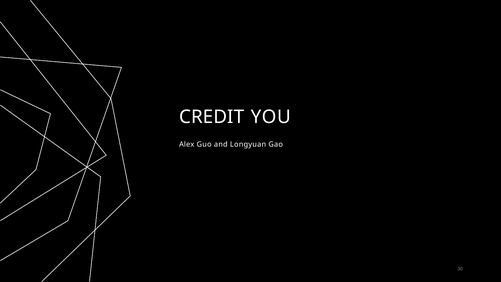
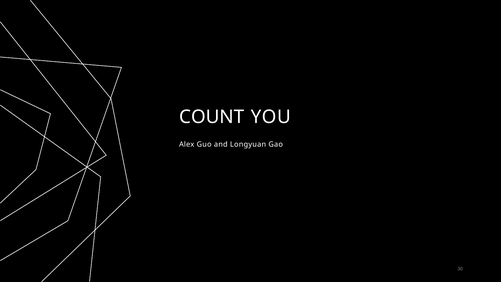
CREDIT: CREDIT -> COUNT
